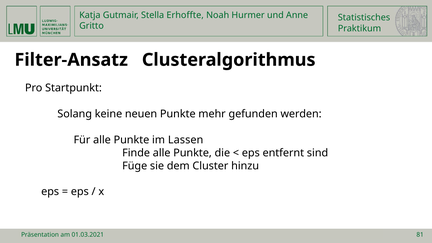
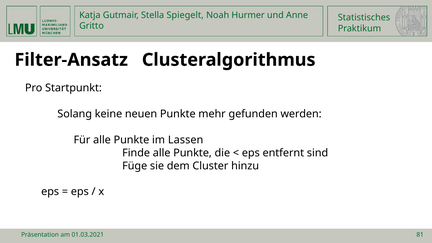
Erhoffte: Erhoffte -> Spiegelt
